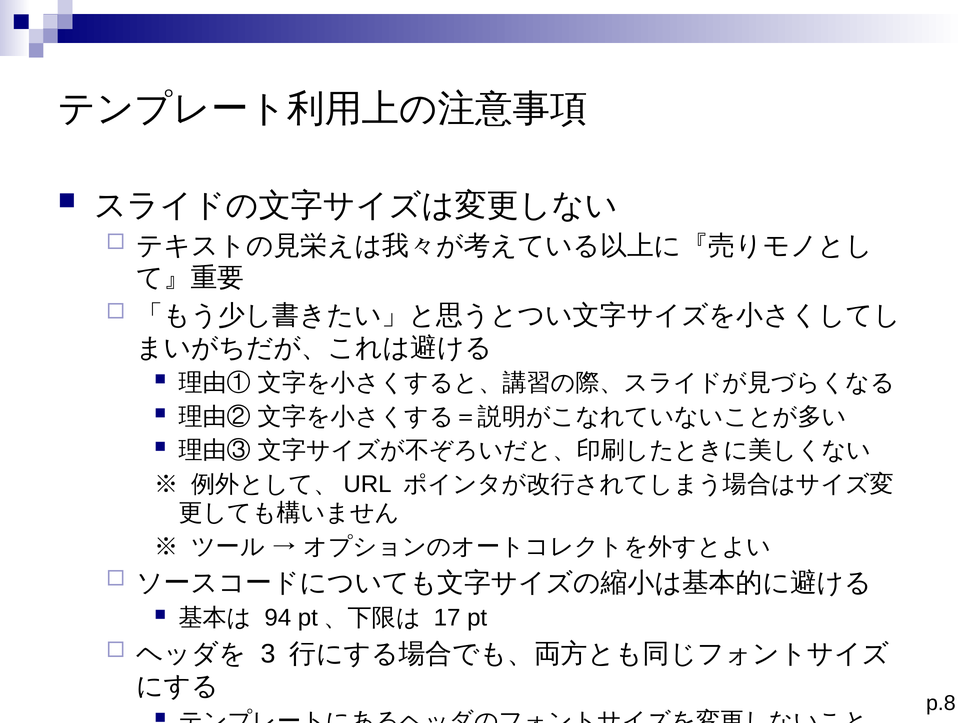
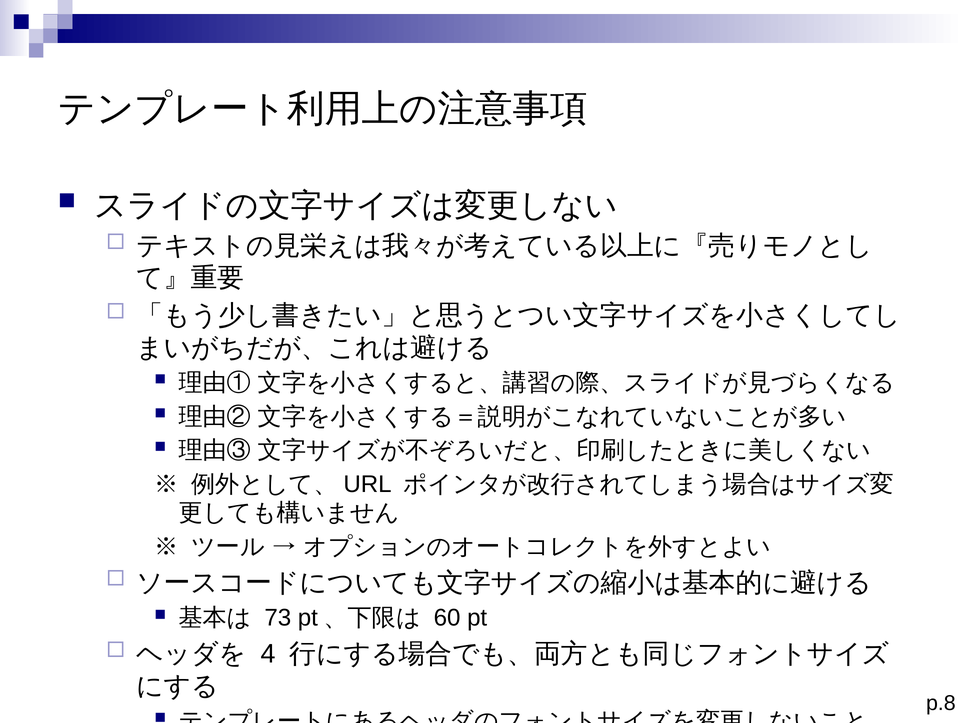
94: 94 -> 73
17: 17 -> 60
3: 3 -> 4
